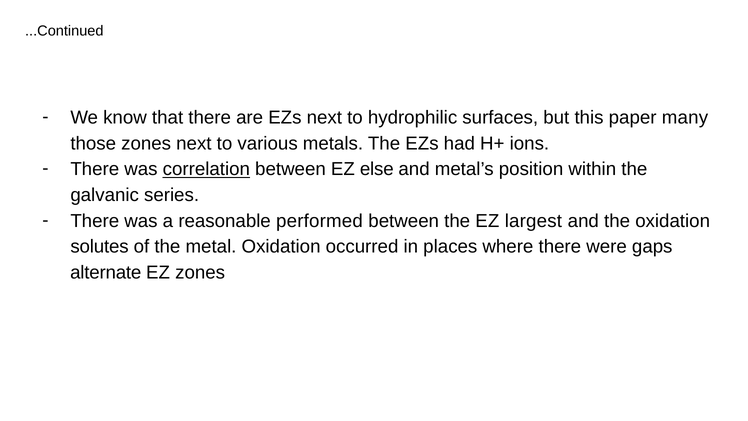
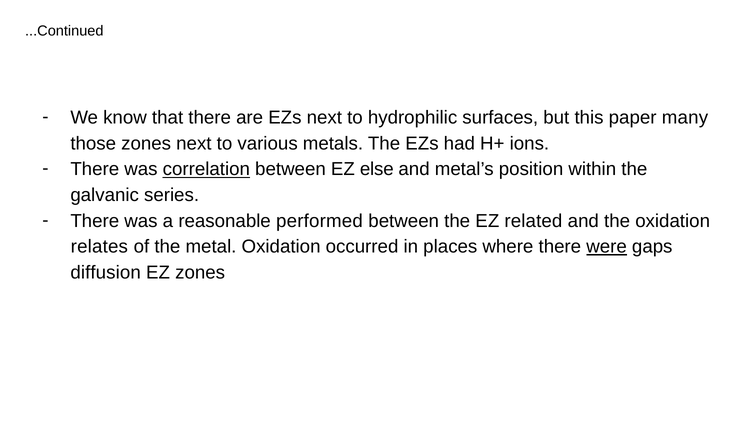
largest: largest -> related
solutes: solutes -> relates
were underline: none -> present
alternate: alternate -> diffusion
